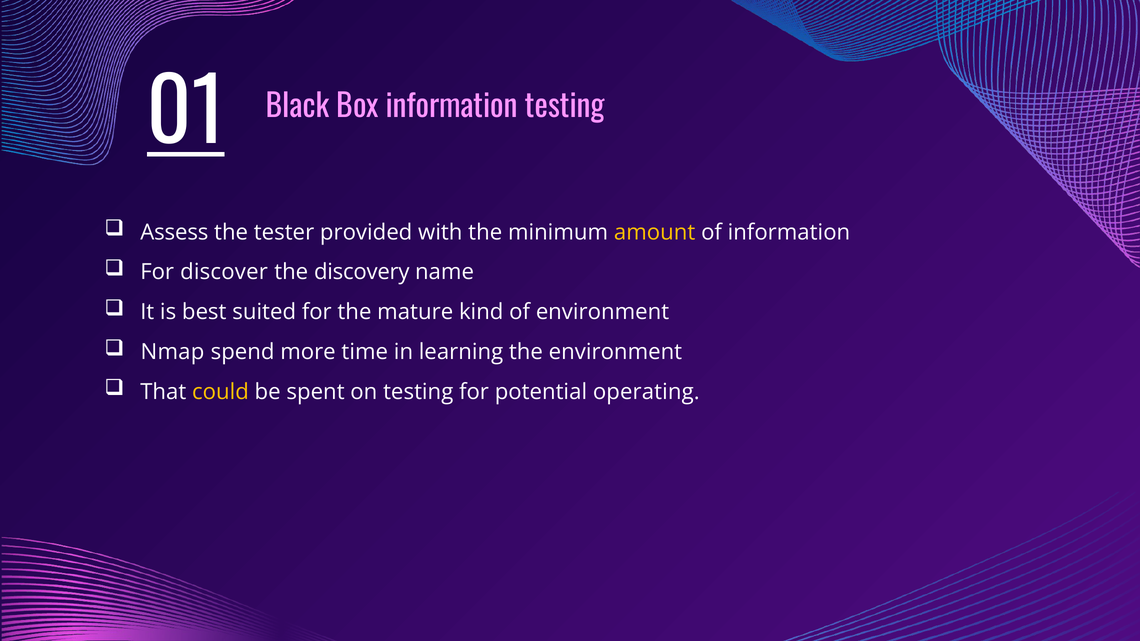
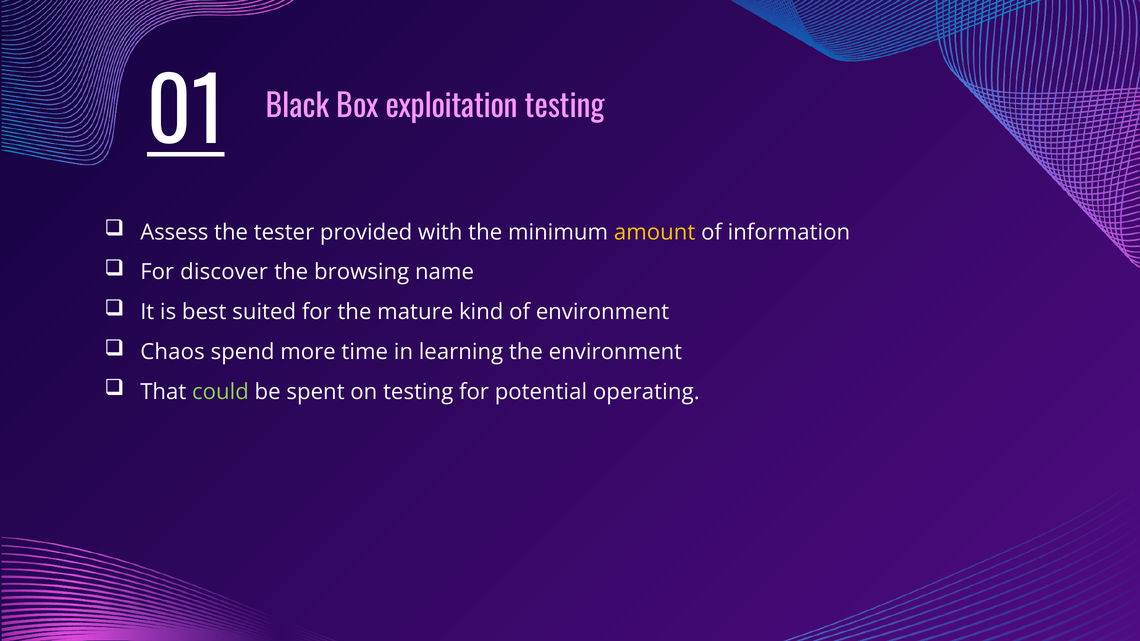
Box information: information -> exploitation
discovery: discovery -> browsing
Nmap: Nmap -> Chaos
could colour: yellow -> light green
